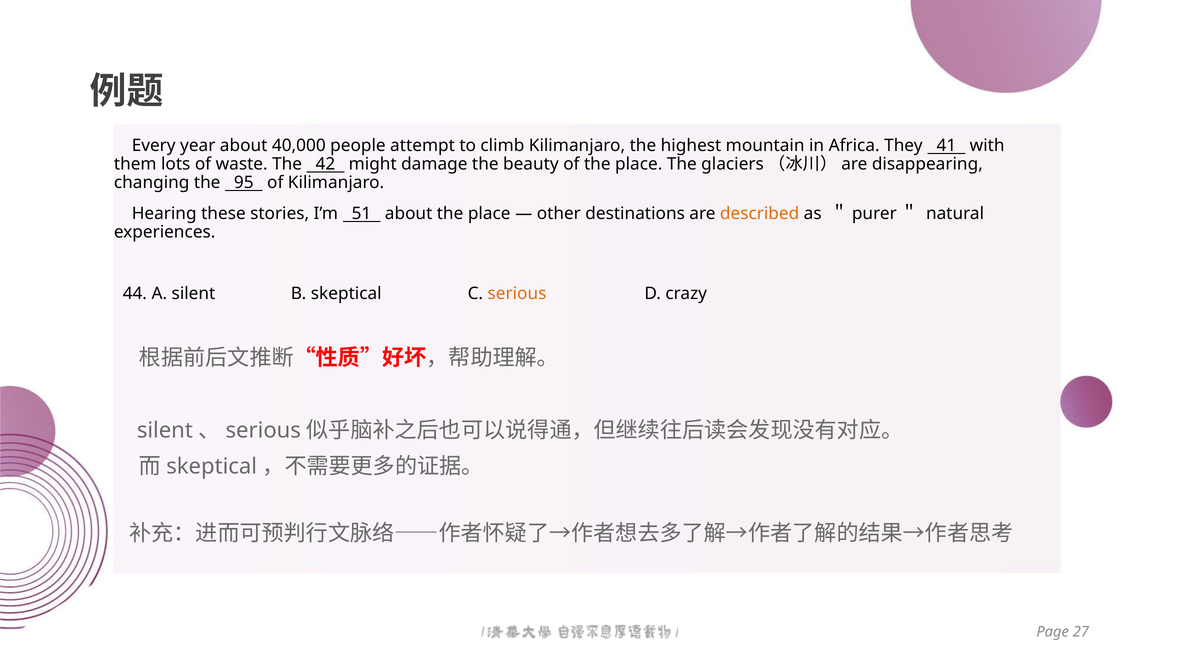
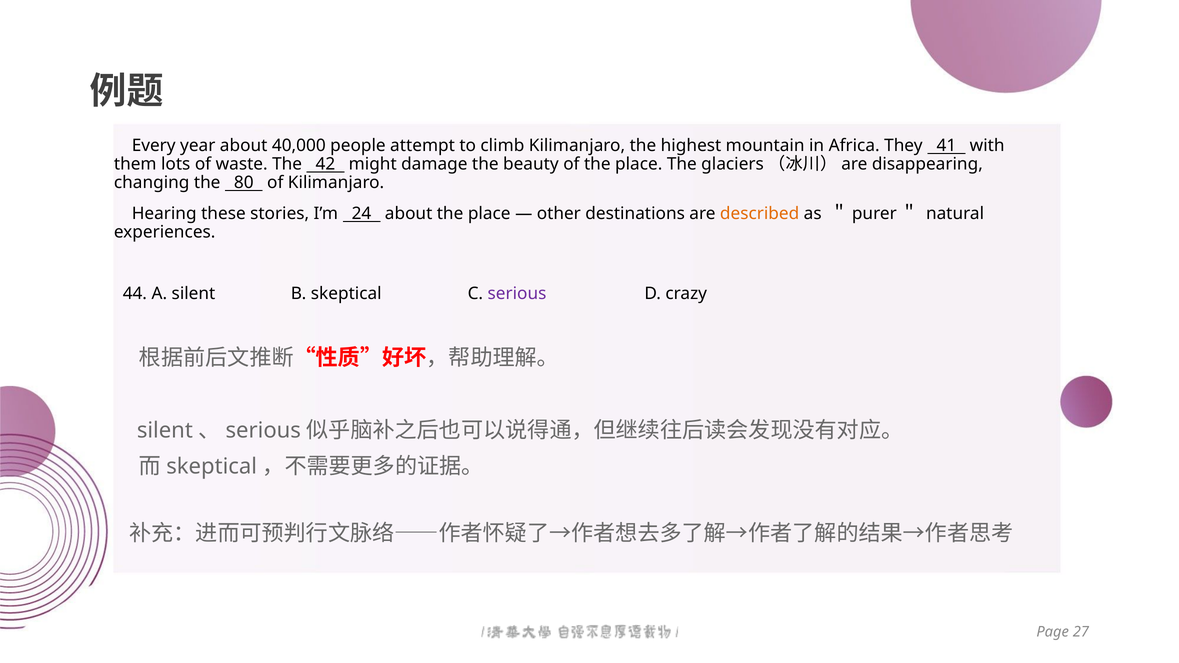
95: 95 -> 80
51: 51 -> 24
serious colour: orange -> purple
